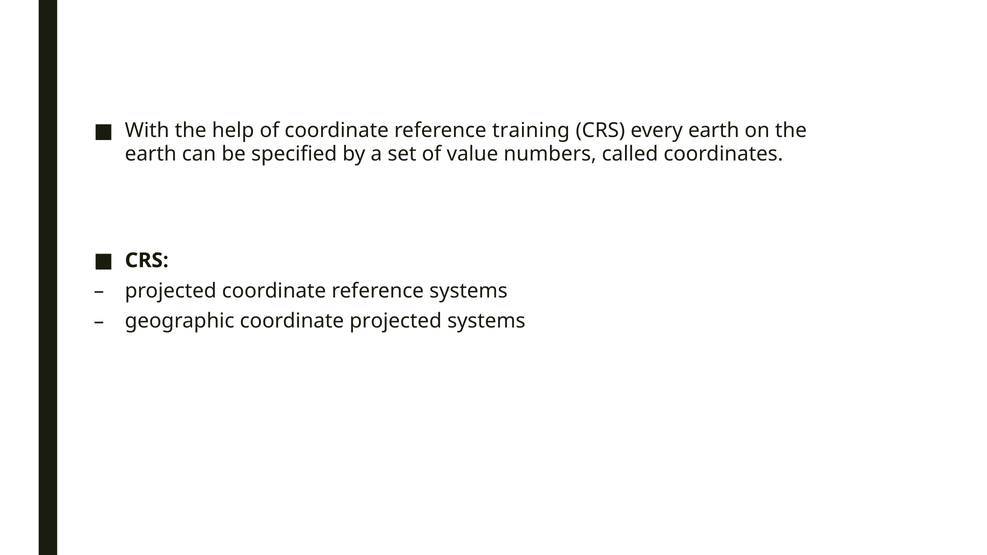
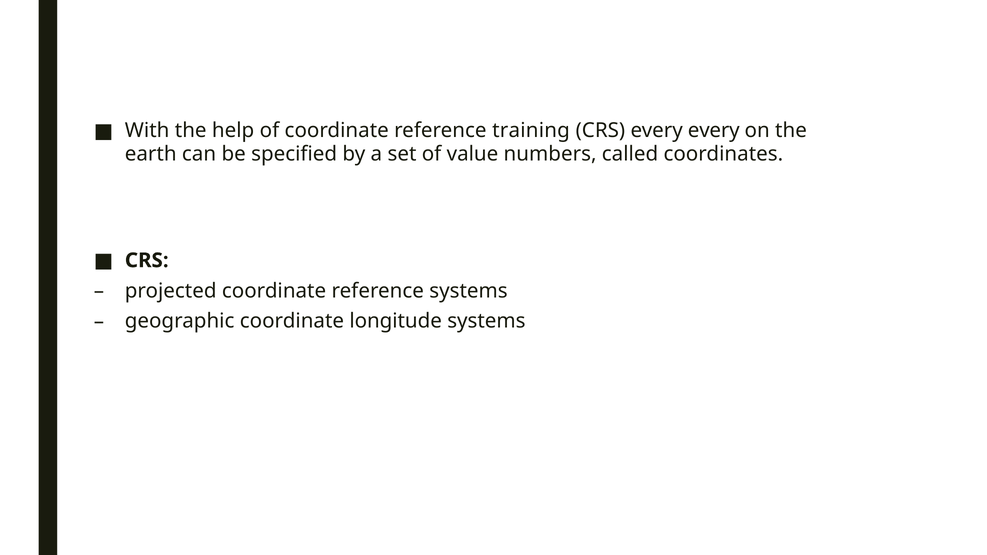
every earth: earth -> every
coordinate projected: projected -> longitude
